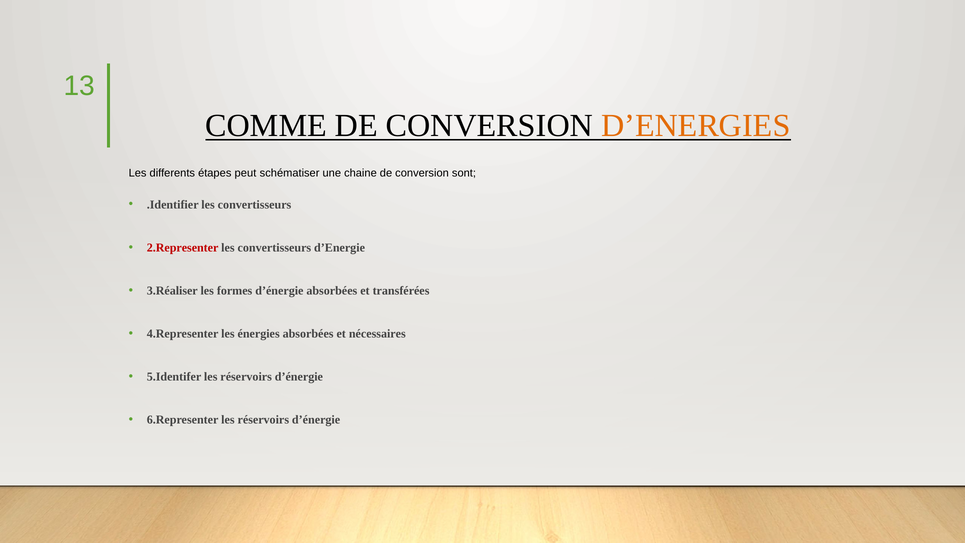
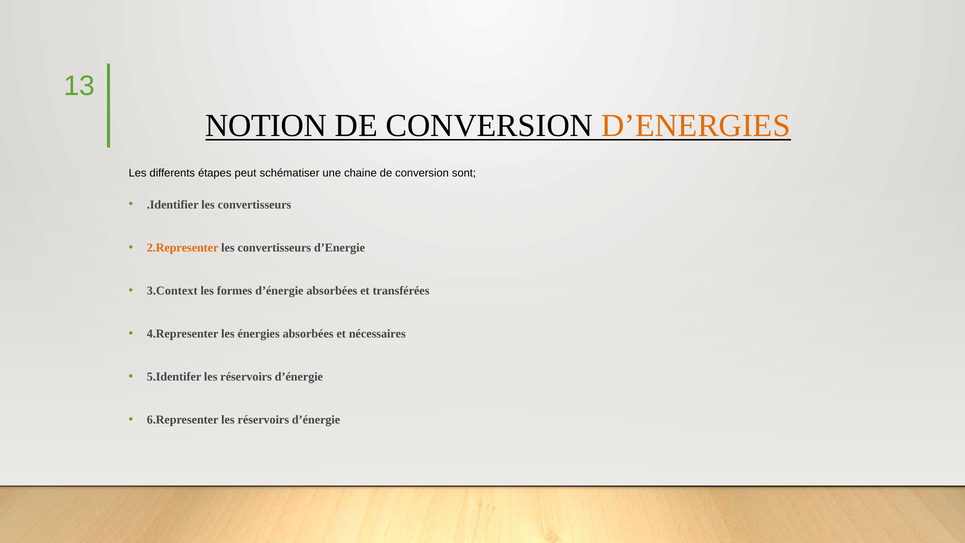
COMME: COMME -> NOTION
2.Representer colour: red -> orange
3.Réaliser: 3.Réaliser -> 3.Context
